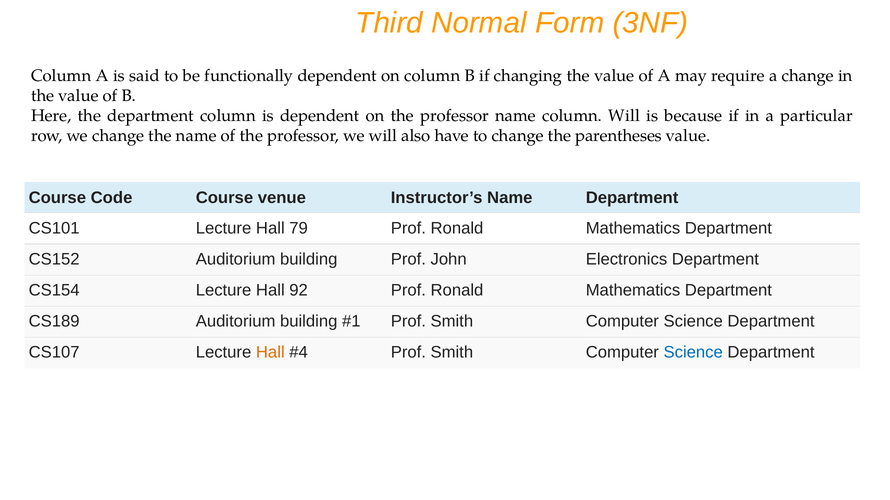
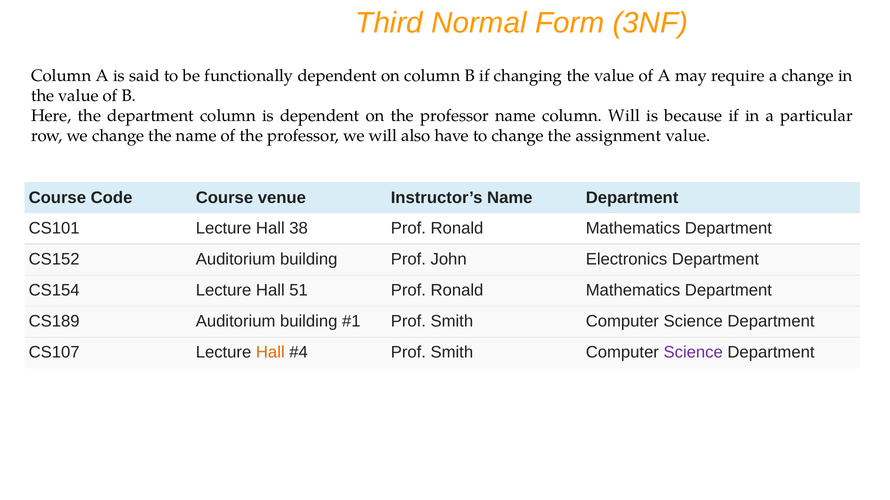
parentheses: parentheses -> assignment
79: 79 -> 38
92: 92 -> 51
Science at (693, 353) colour: blue -> purple
